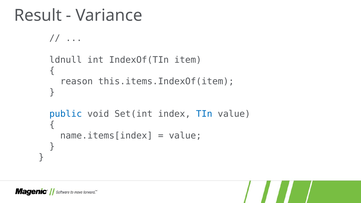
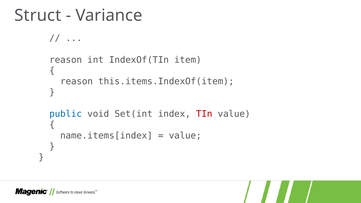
Result: Result -> Struct
ldnull at (66, 60): ldnull -> reason
TIn colour: blue -> red
